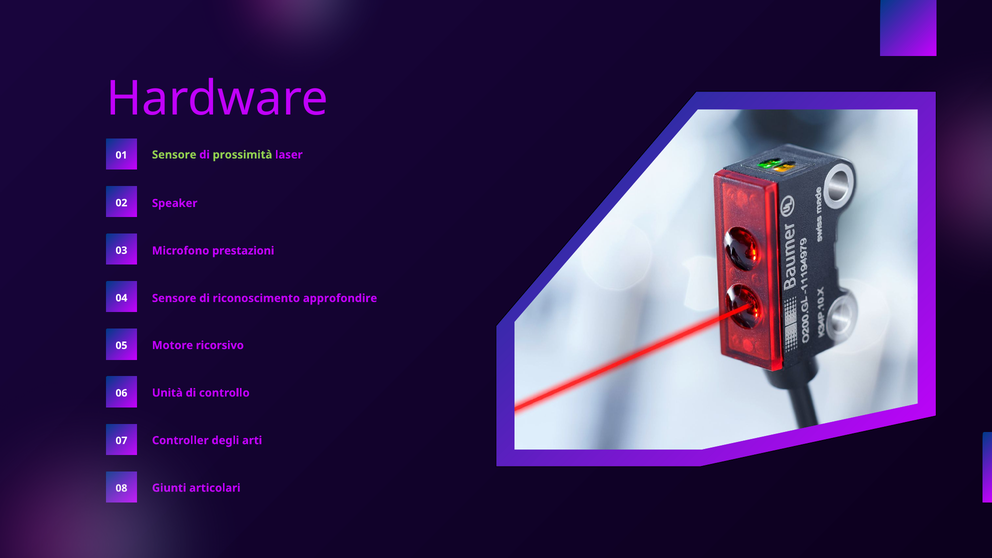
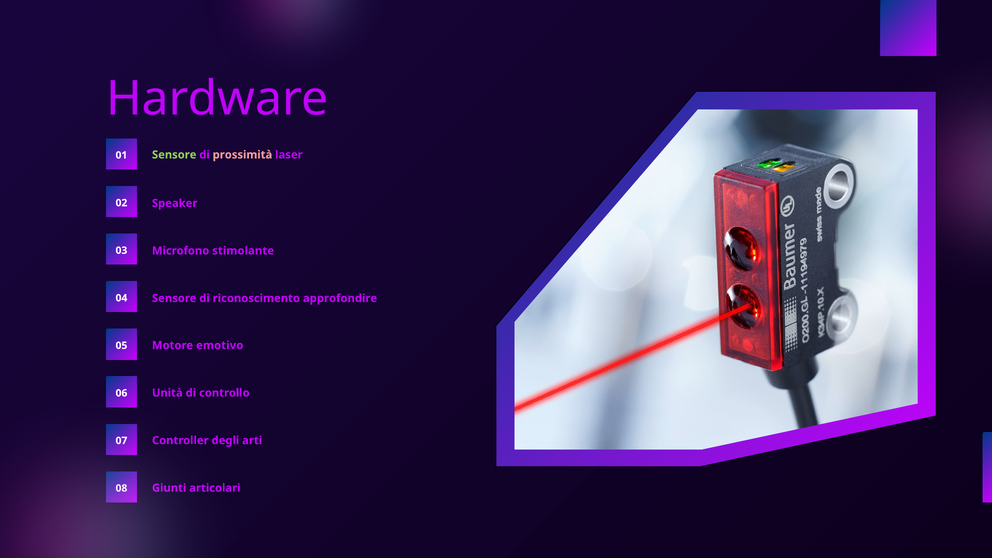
prossimità colour: light green -> pink
prestazioni: prestazioni -> stimolante
ricorsivo: ricorsivo -> emotivo
